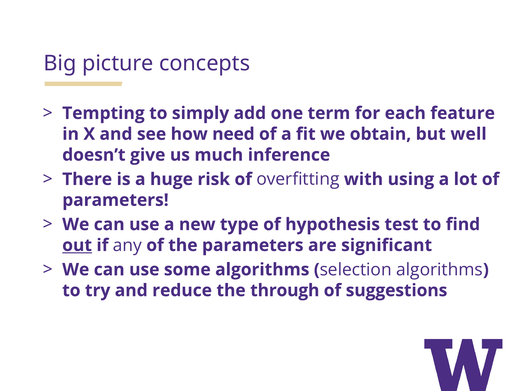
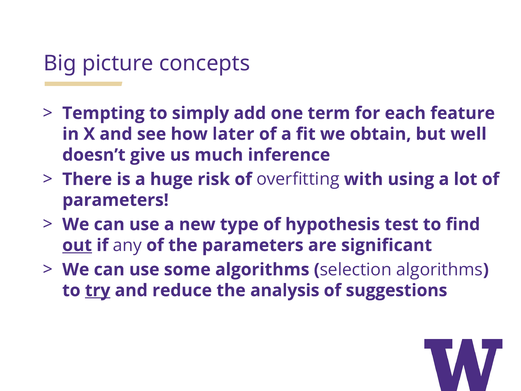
need: need -> later
try underline: none -> present
through: through -> analysis
